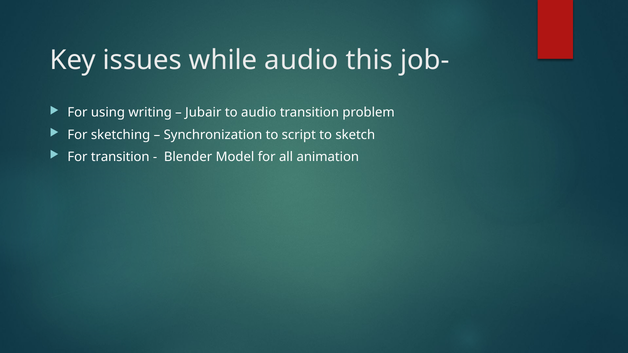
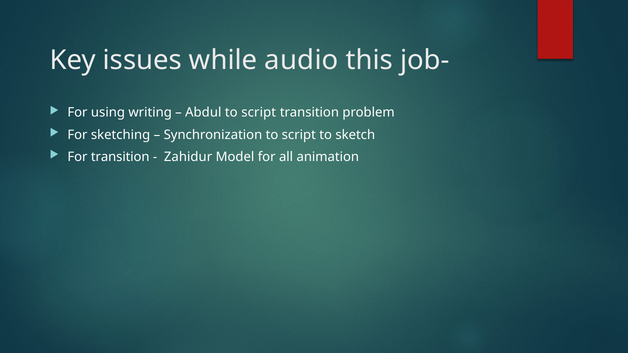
Jubair: Jubair -> Abdul
audio at (259, 113): audio -> script
Blender: Blender -> Zahidur
